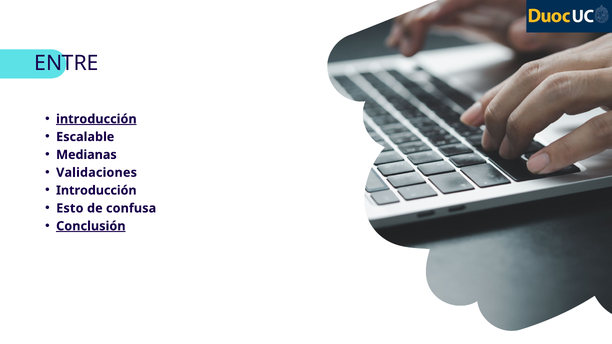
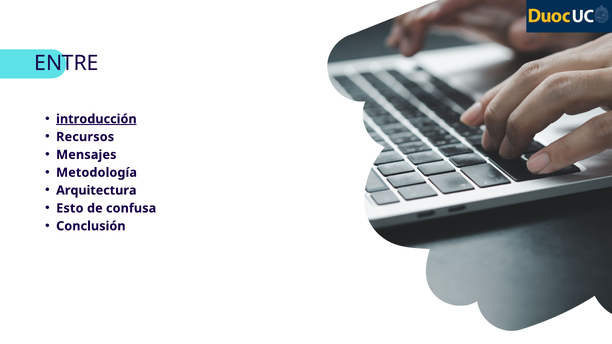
Escalable: Escalable -> Recursos
Medianas: Medianas -> Mensajes
Validaciones: Validaciones -> Metodología
Introducción at (96, 191): Introducción -> Arquitectura
Conclusión underline: present -> none
